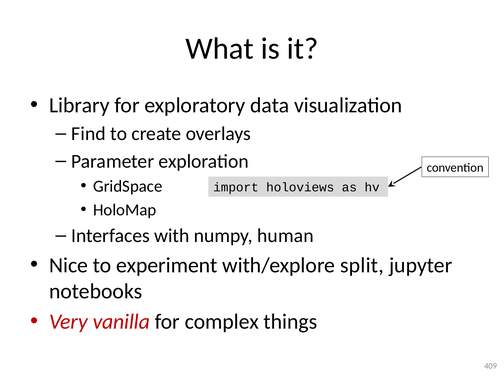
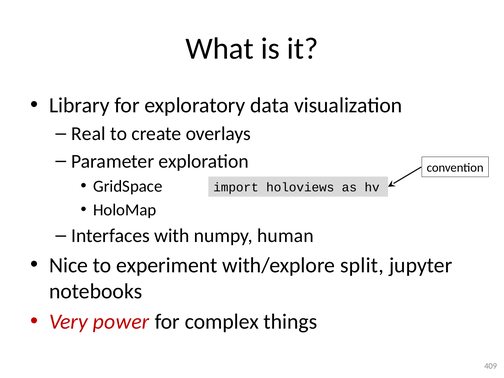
Find: Find -> Real
vanilla: vanilla -> power
